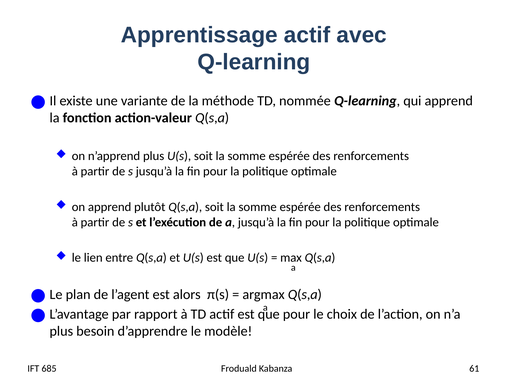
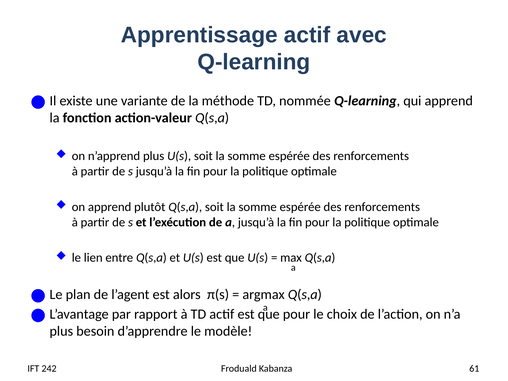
685: 685 -> 242
